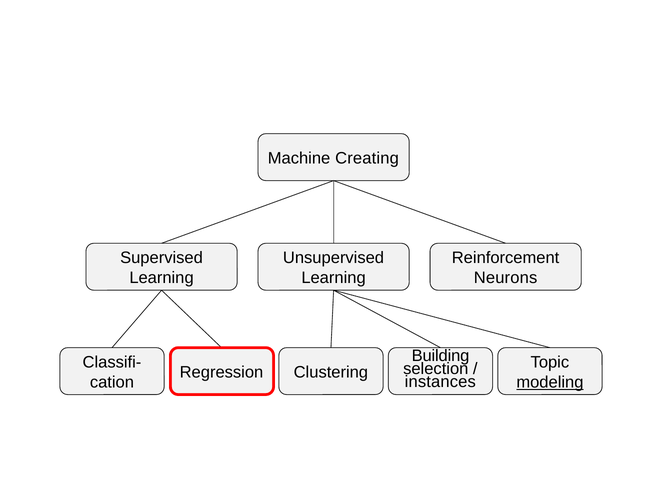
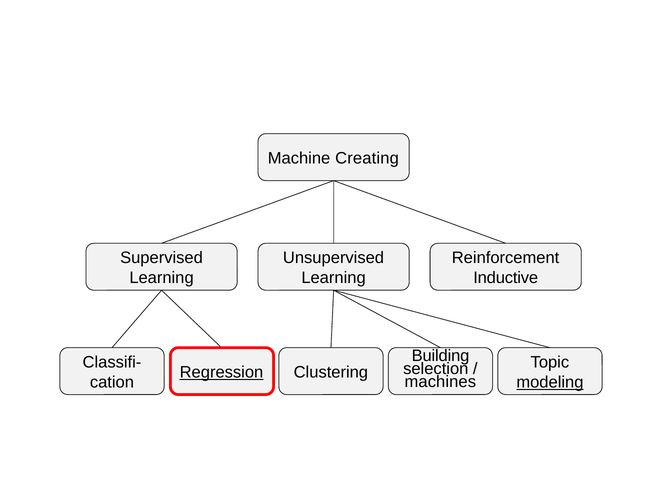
Neurons: Neurons -> Inductive
Regression underline: none -> present
instances: instances -> machines
